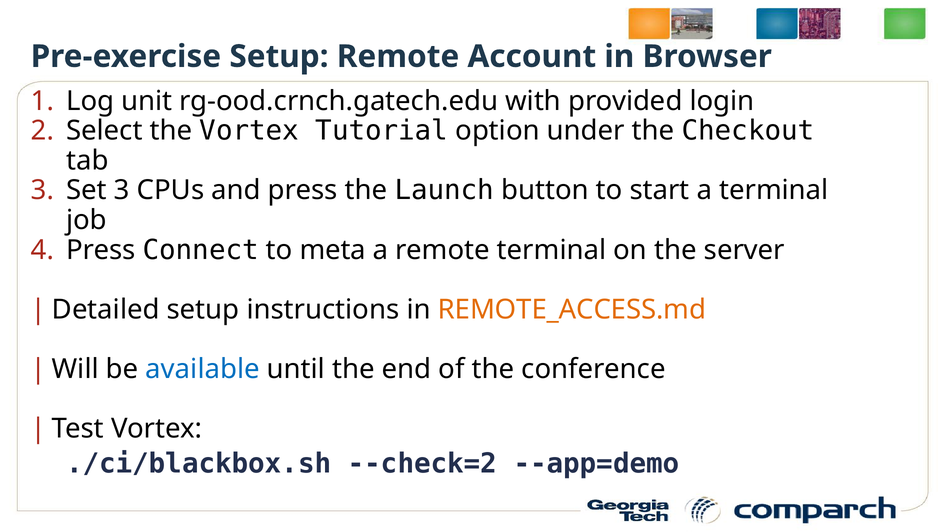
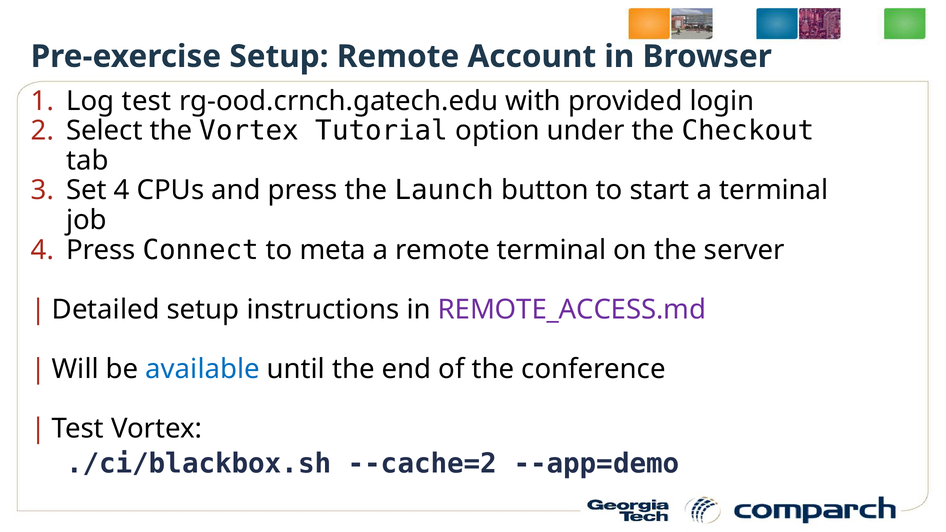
unit: unit -> test
Set 3: 3 -> 4
REMOTE_ACCESS.md colour: orange -> purple
--check=2: --check=2 -> --cache=2
